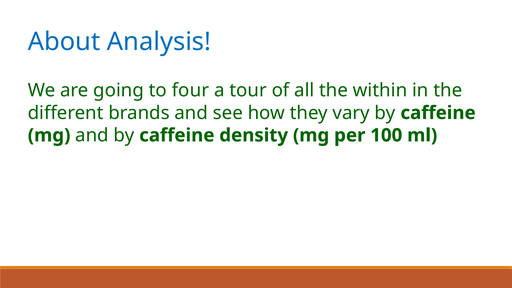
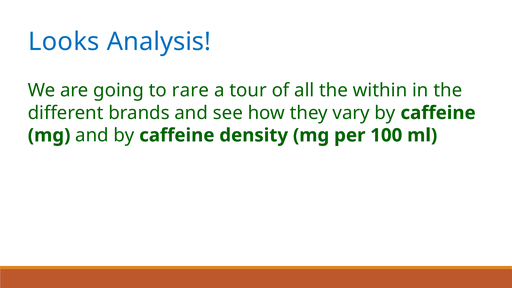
About: About -> Looks
four: four -> rare
